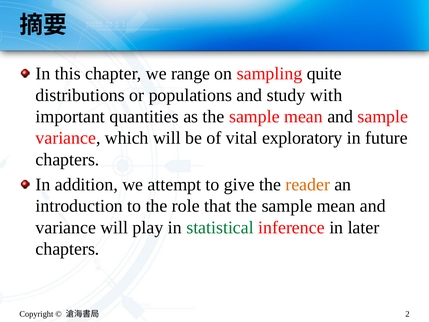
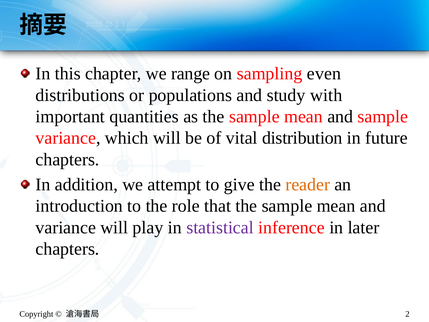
quite: quite -> even
exploratory: exploratory -> distribution
statistical colour: green -> purple
